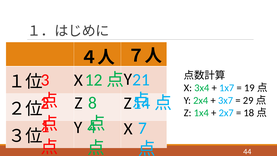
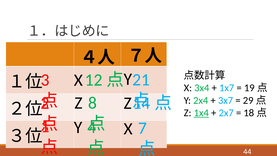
1x4 underline: none -> present
